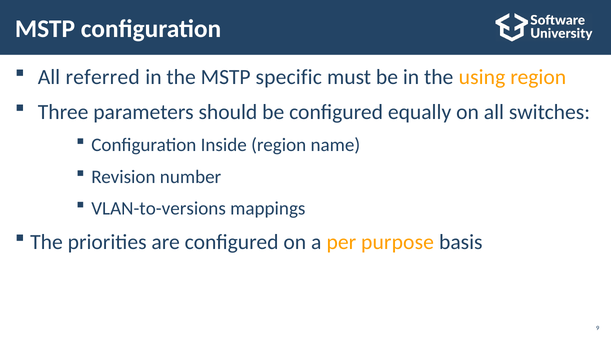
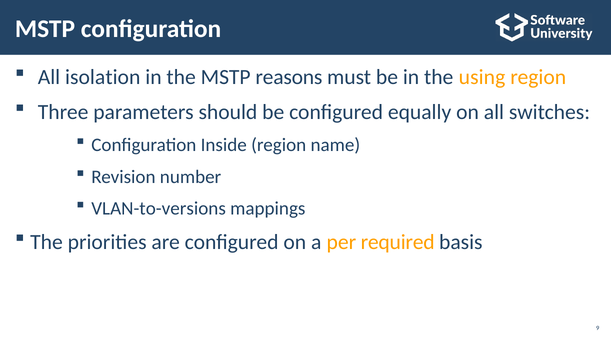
referred: referred -> isolation
specific: specific -> reasons
purpose: purpose -> required
